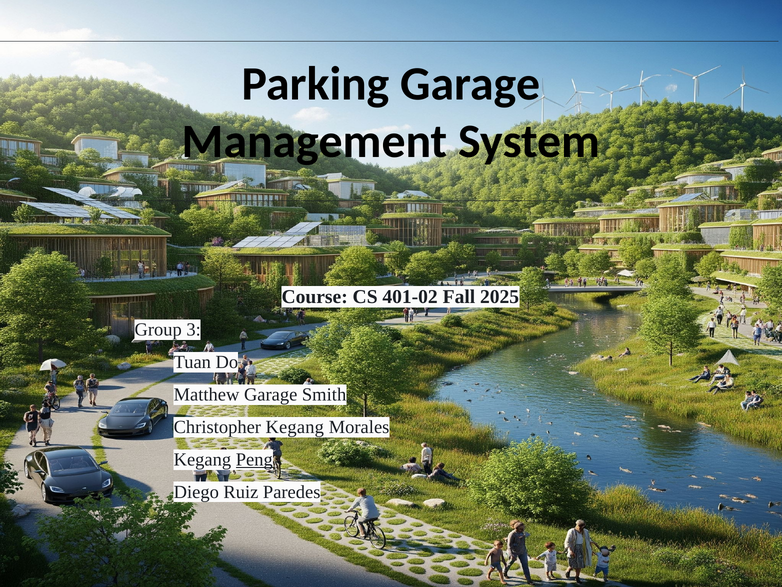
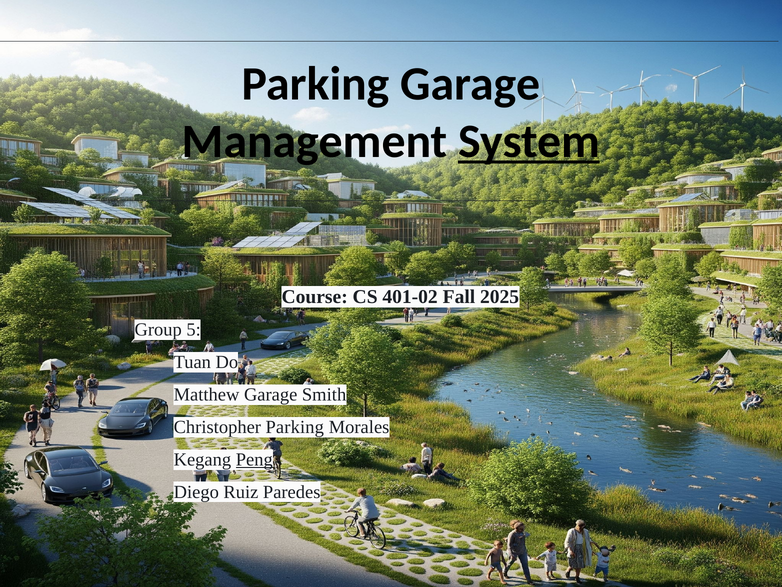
System underline: none -> present
3: 3 -> 5
Christopher Kegang: Kegang -> Parking
